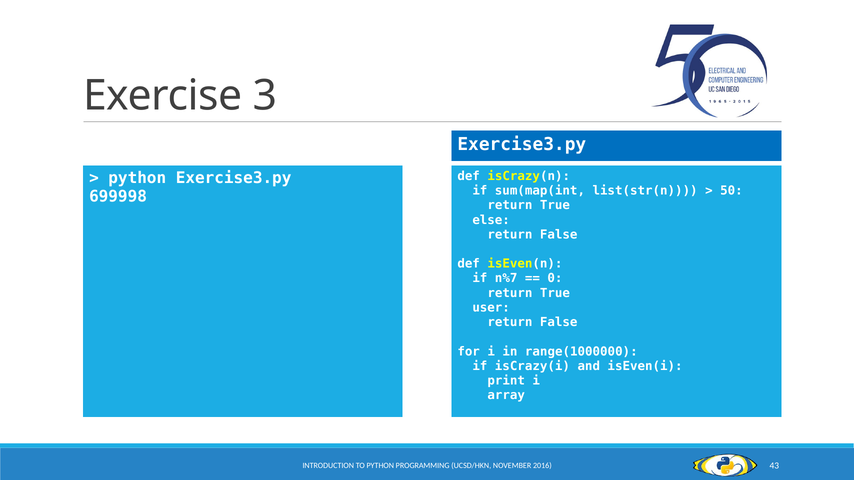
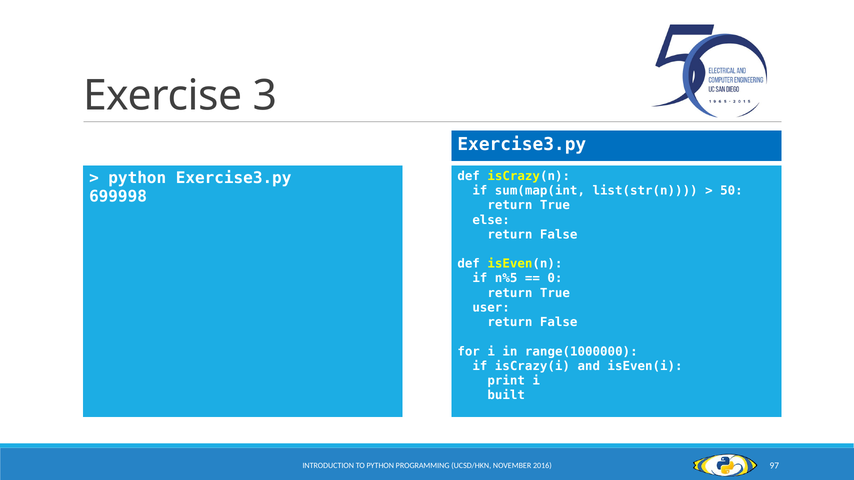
n%7: n%7 -> n%5
array: array -> built
43: 43 -> 97
